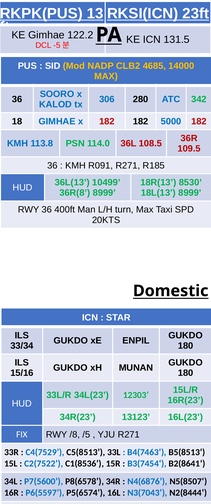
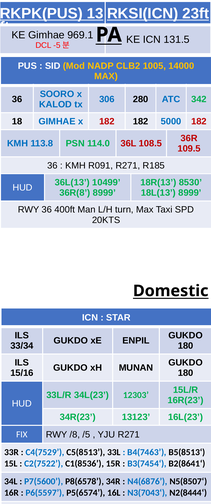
122.2: 122.2 -> 969.1
4685: 4685 -> 1005
